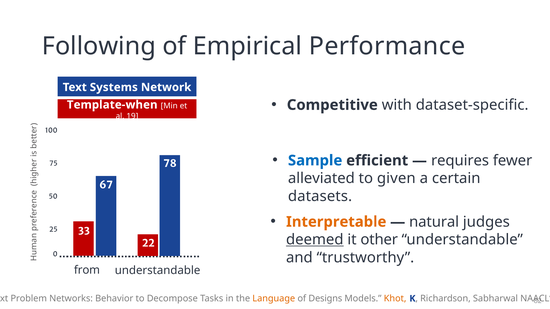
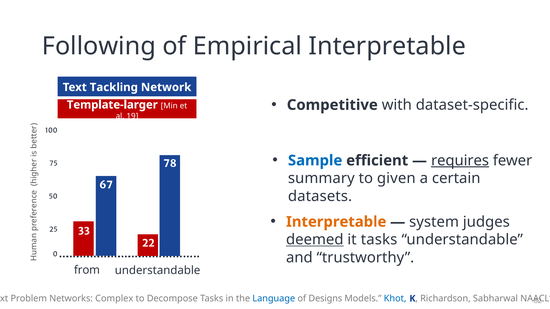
Empirical Performance: Performance -> Interpretable
Systems: Systems -> Tackling
Template-when: Template-when -> Template-larger
requires underline: none -> present
alleviated: alleviated -> summary
natural: natural -> system
it other: other -> tasks
Behavior: Behavior -> Complex
Language colour: orange -> blue
Khot colour: orange -> blue
